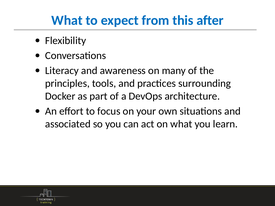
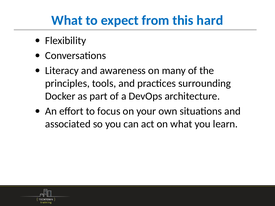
after: after -> hard
